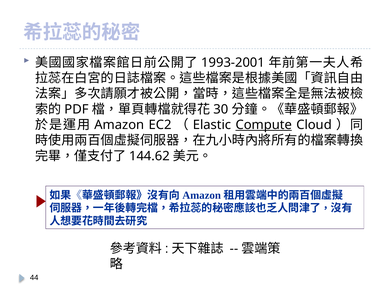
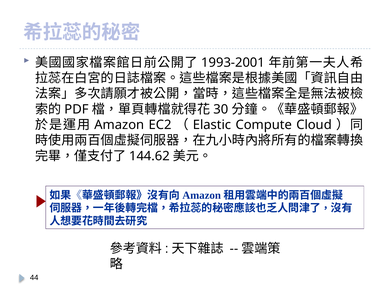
Compute underline: present -> none
